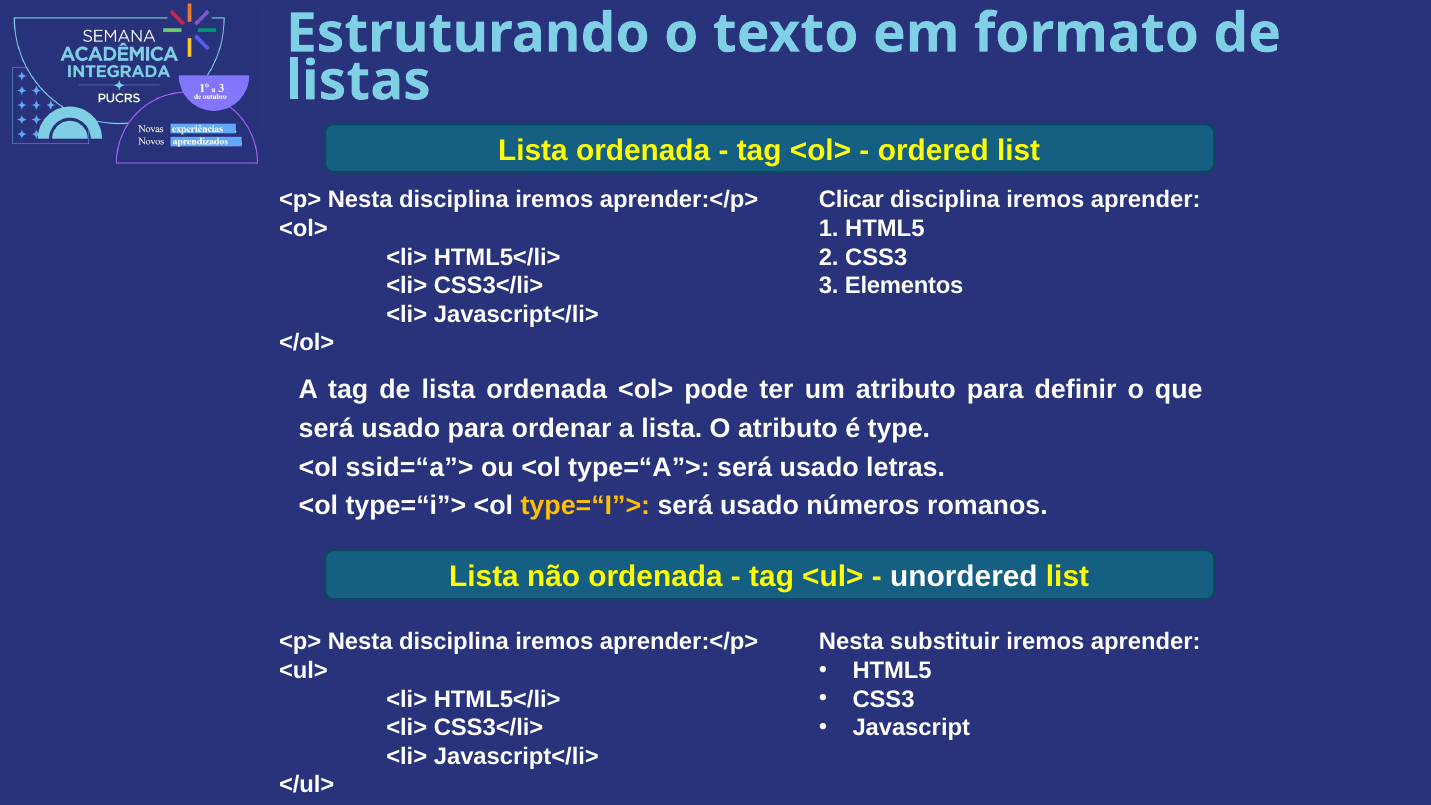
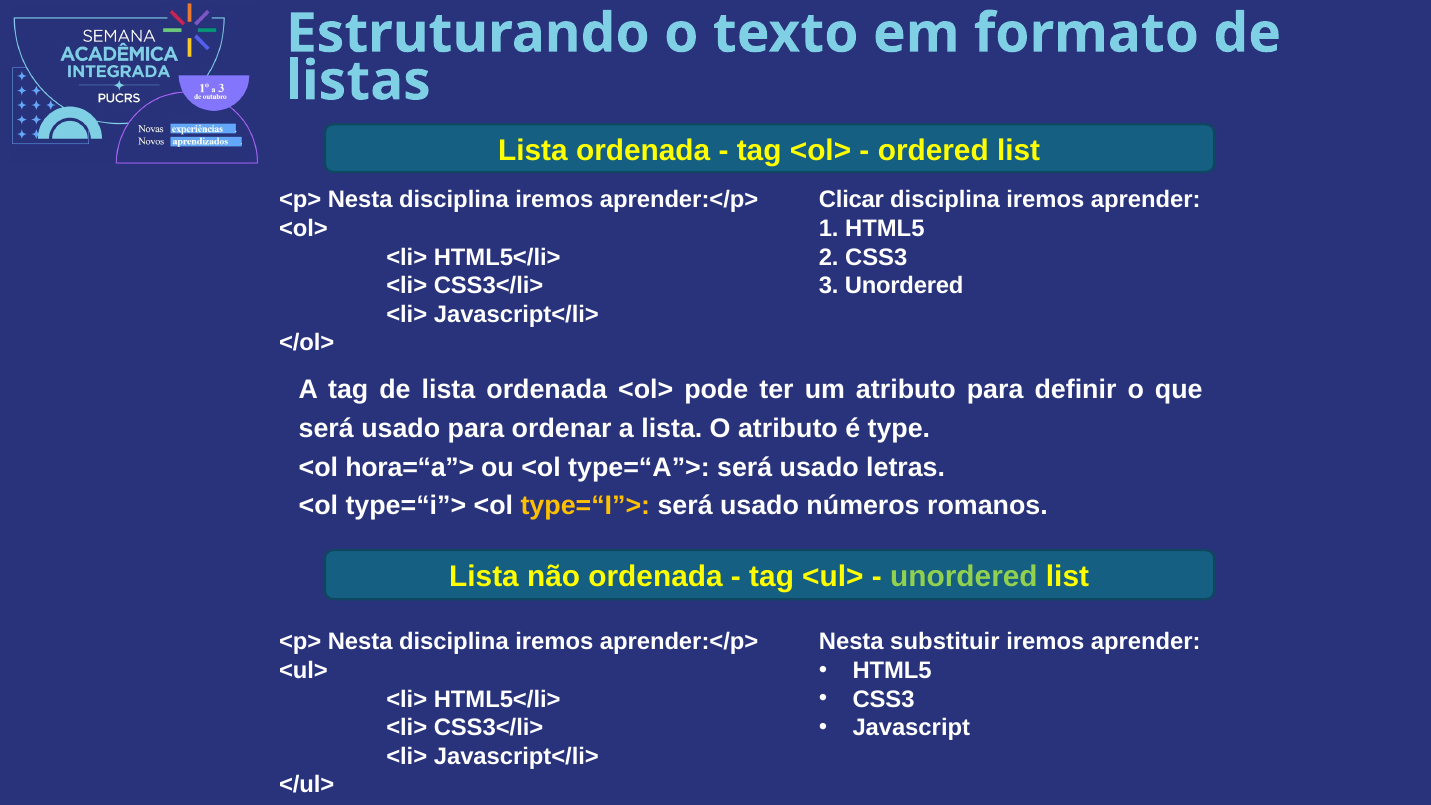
3 Elementos: Elementos -> Unordered
ssid=“a”>: ssid=“a”> -> hora=“a”>
unordered at (964, 577) colour: white -> light green
